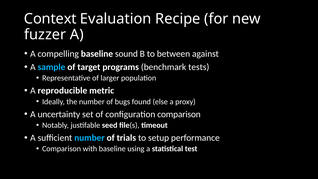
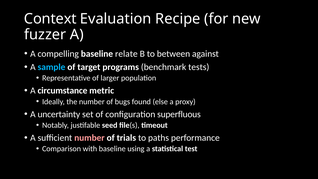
sound: sound -> relate
reproducible: reproducible -> circumstance
configuration comparison: comparison -> superfluous
number at (89, 138) colour: light blue -> pink
setup: setup -> paths
